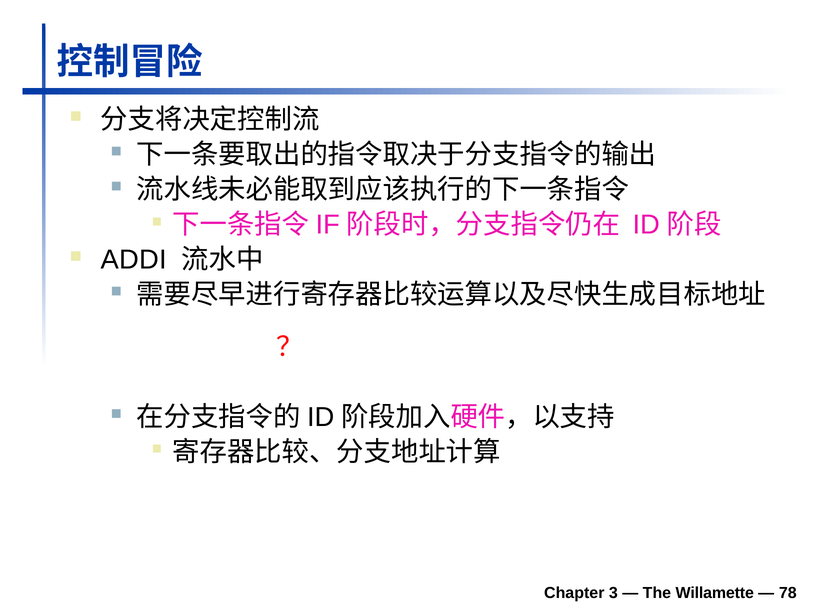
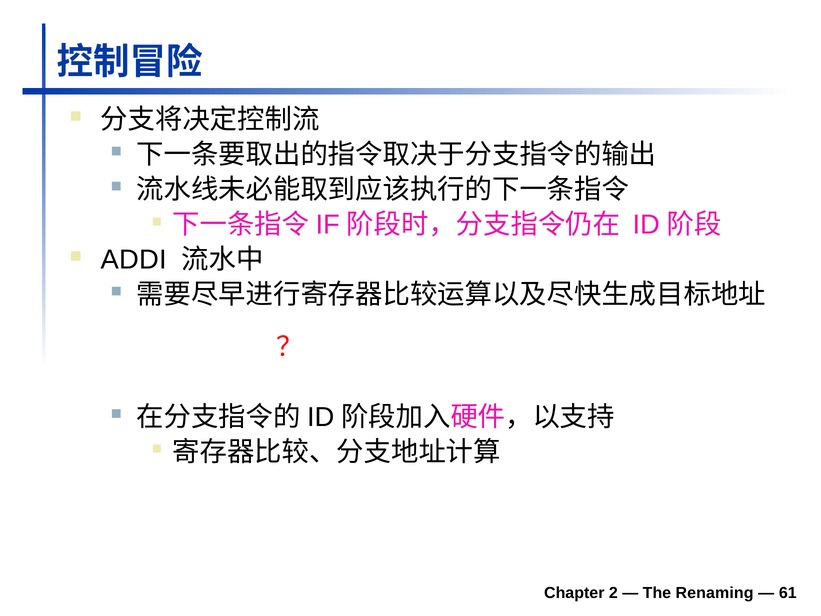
3: 3 -> 2
Willamette: Willamette -> Renaming
78: 78 -> 61
